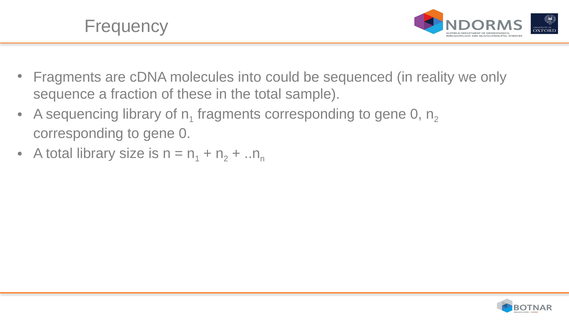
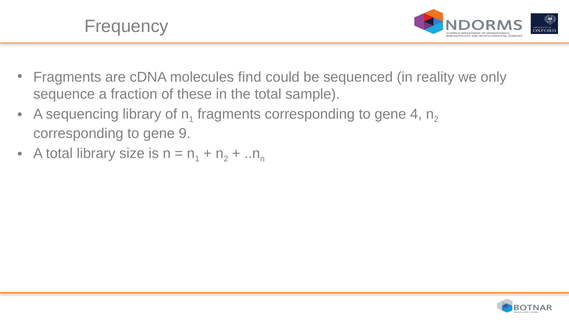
into: into -> find
0 at (416, 114): 0 -> 4
0 at (185, 133): 0 -> 9
